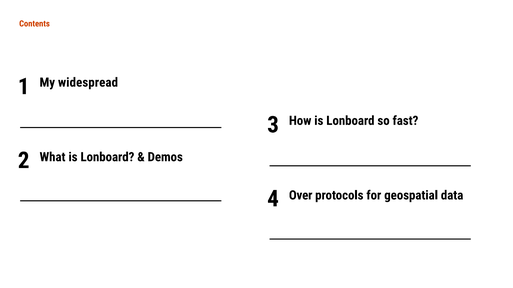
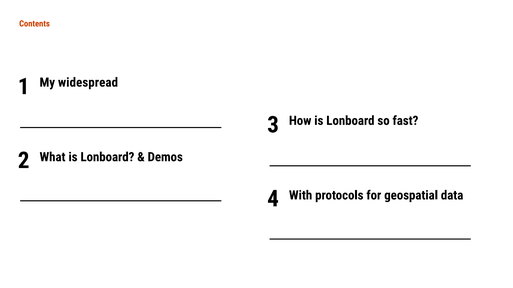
Over: Over -> With
